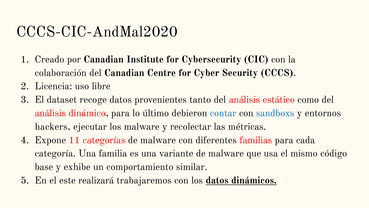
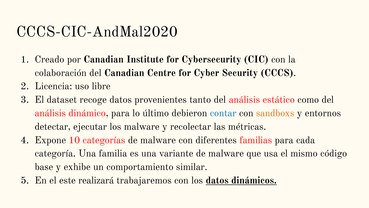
sandboxs colour: blue -> orange
hackers: hackers -> detectar
11: 11 -> 10
